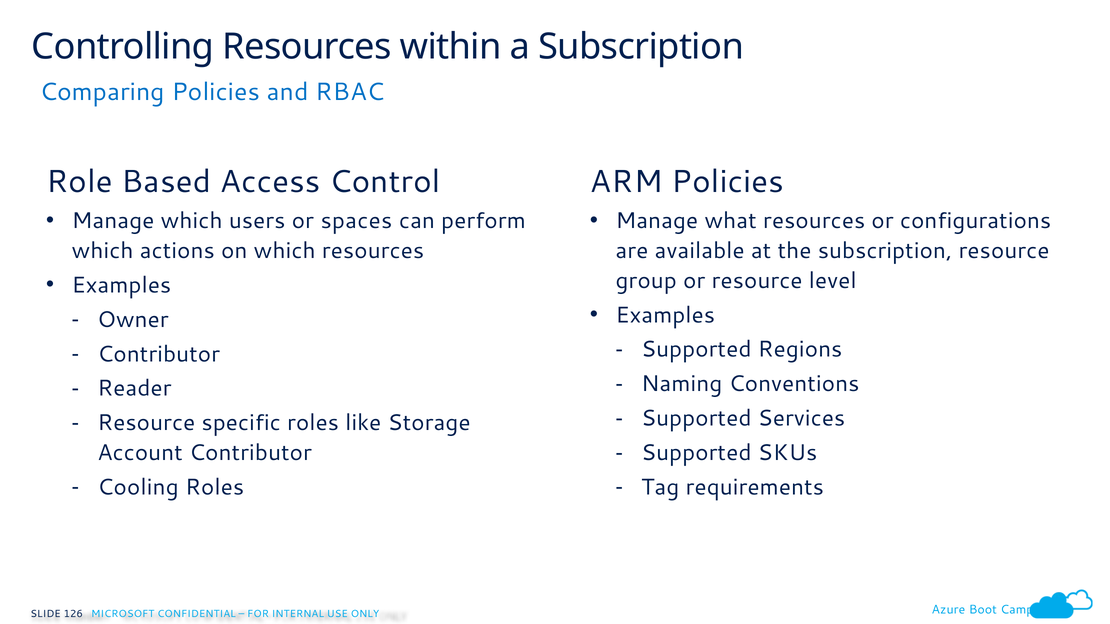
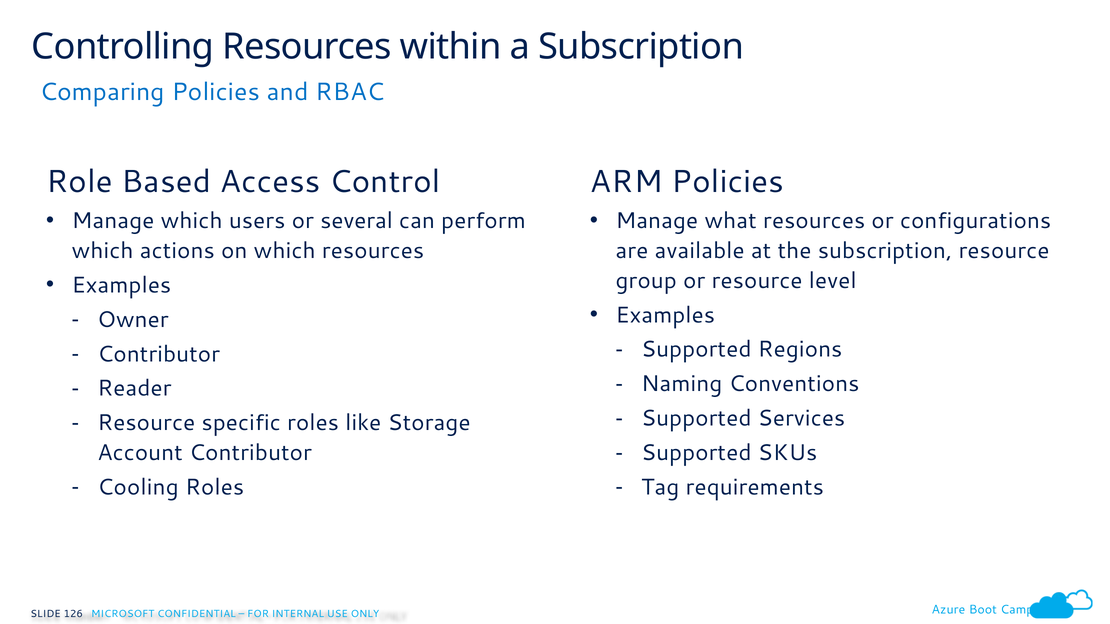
spaces: spaces -> several
